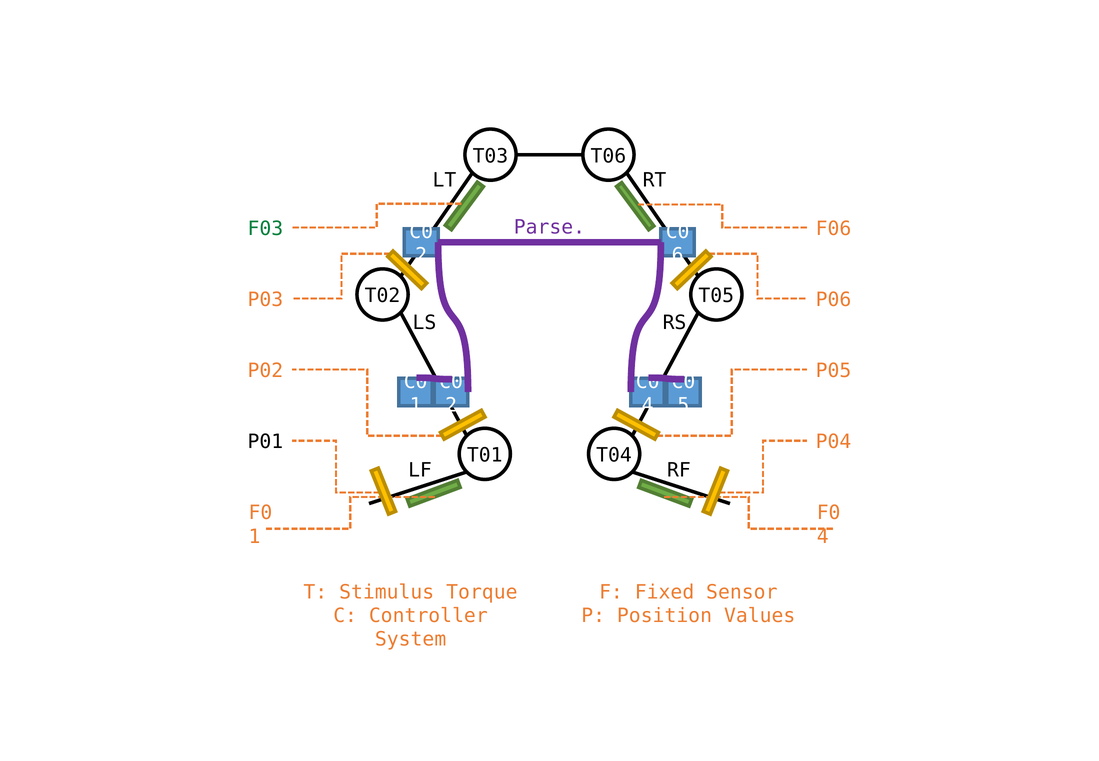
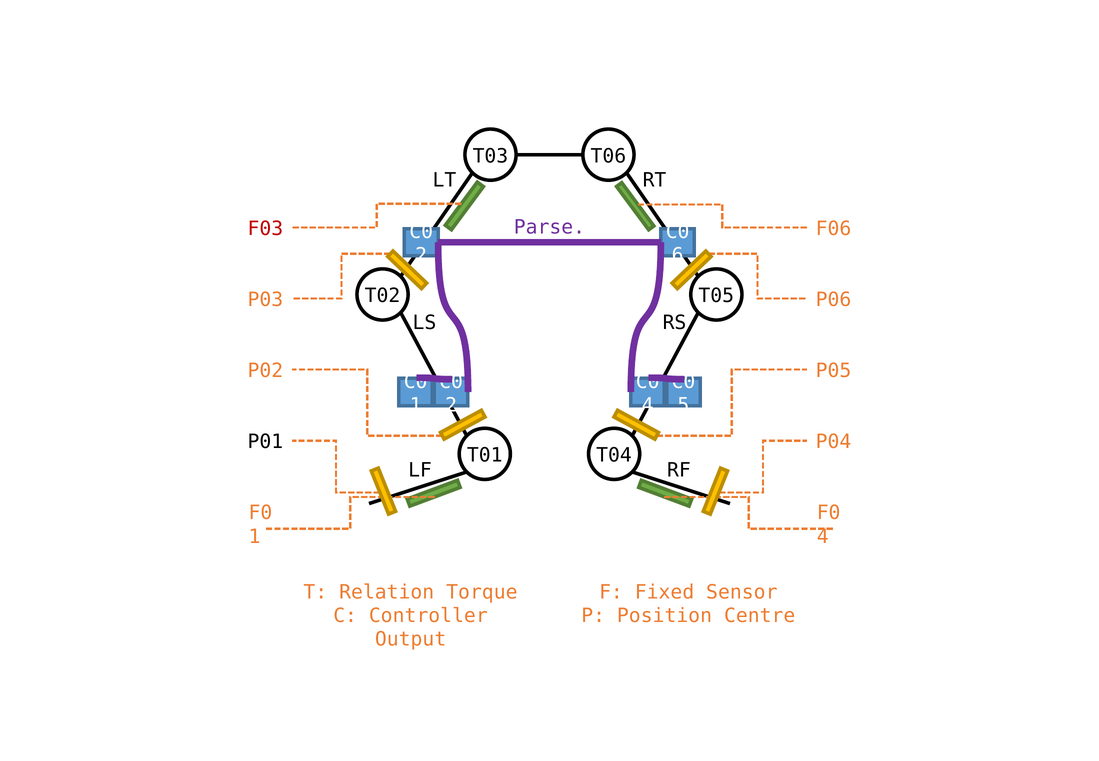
F03 colour: green -> red
Stimulus: Stimulus -> Relation
Values: Values -> Centre
System: System -> Output
